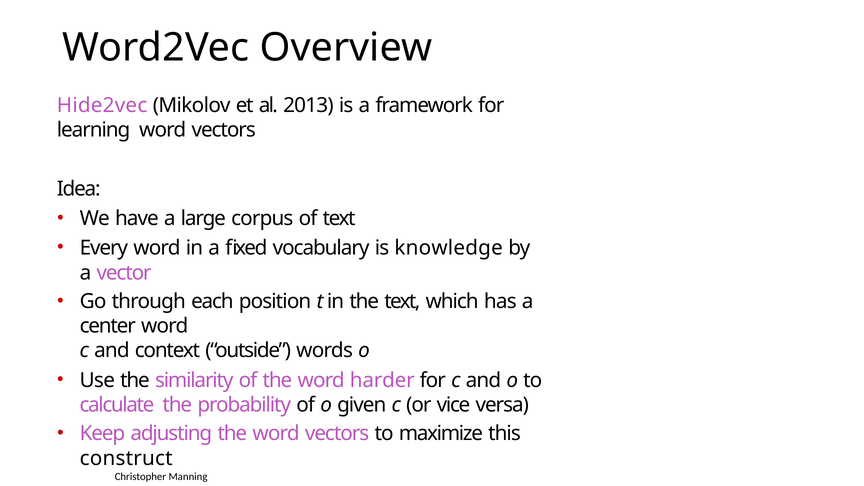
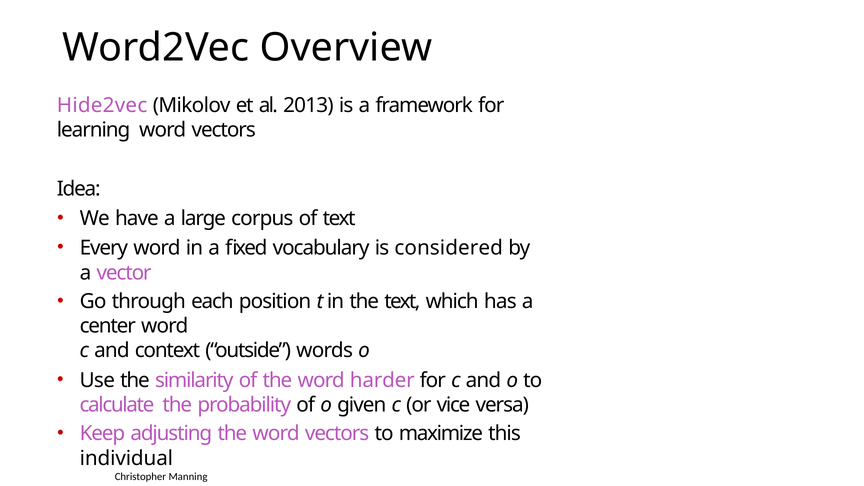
knowledge: knowledge -> considered
construct: construct -> individual
